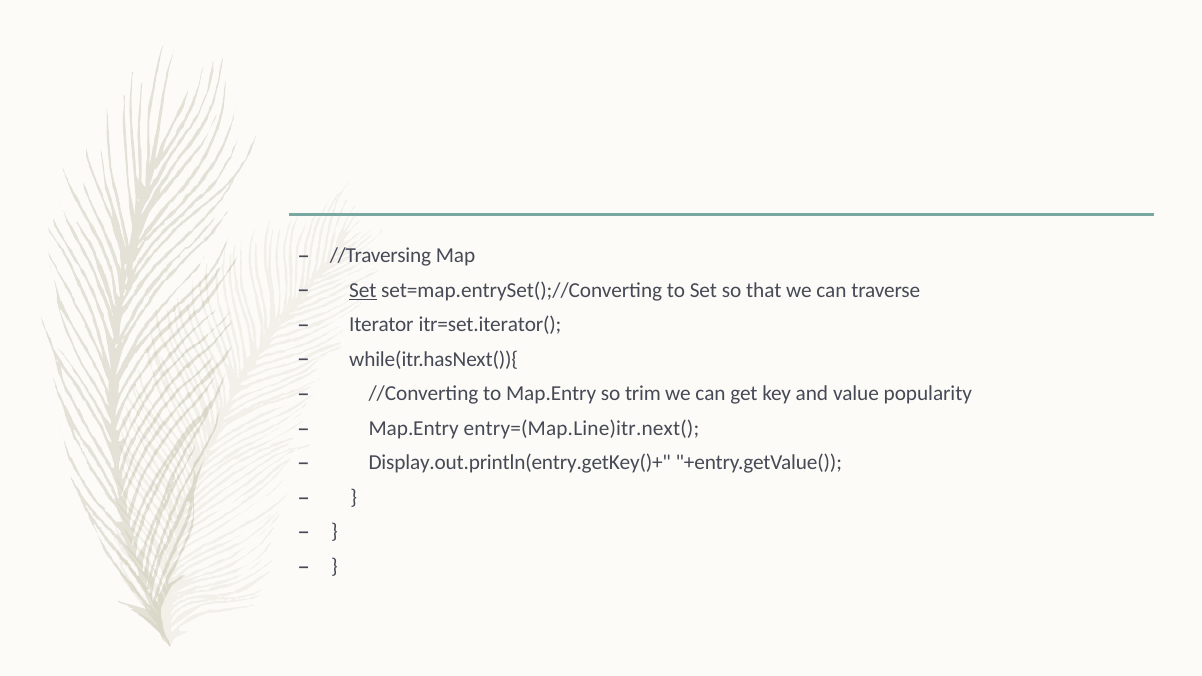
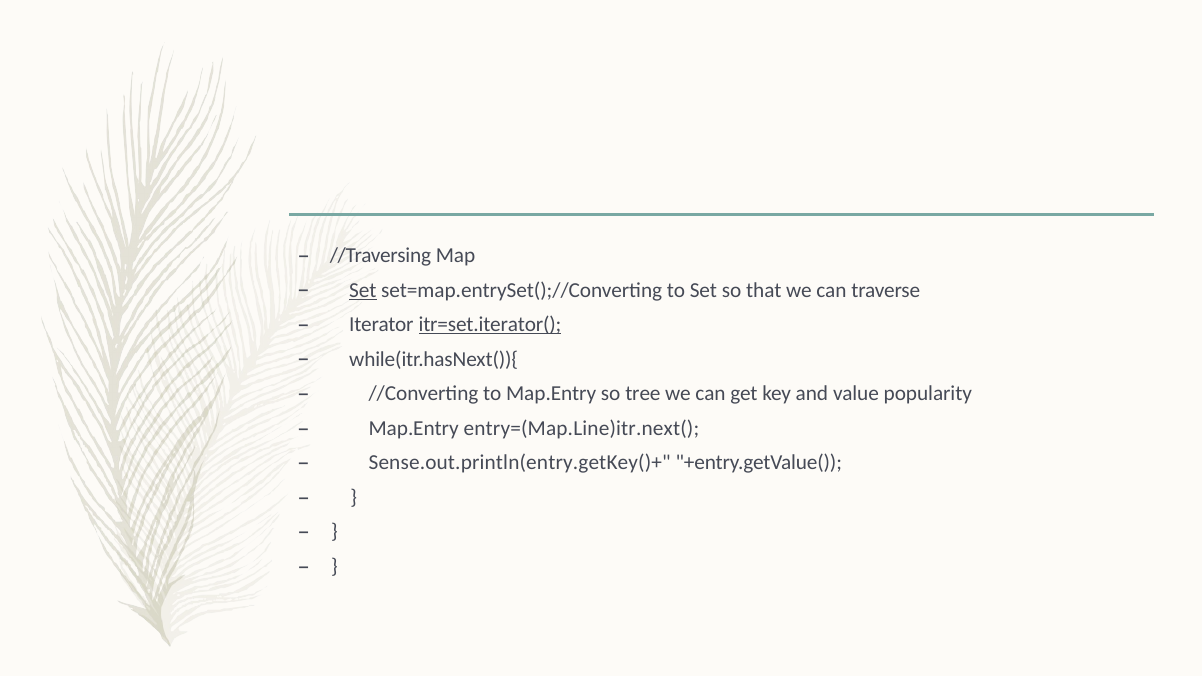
itr=set.iterator( underline: none -> present
trim: trim -> tree
Display.out.println(entry.getKey()+: Display.out.println(entry.getKey()+ -> Sense.out.println(entry.getKey()+
